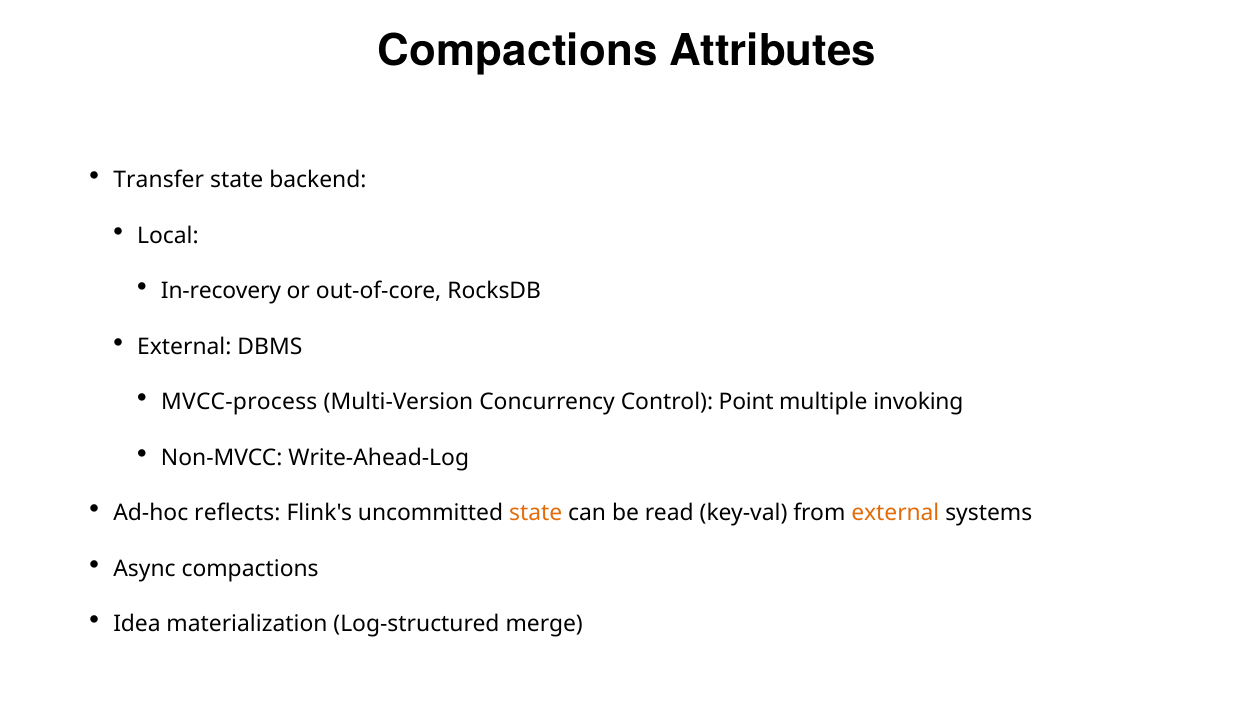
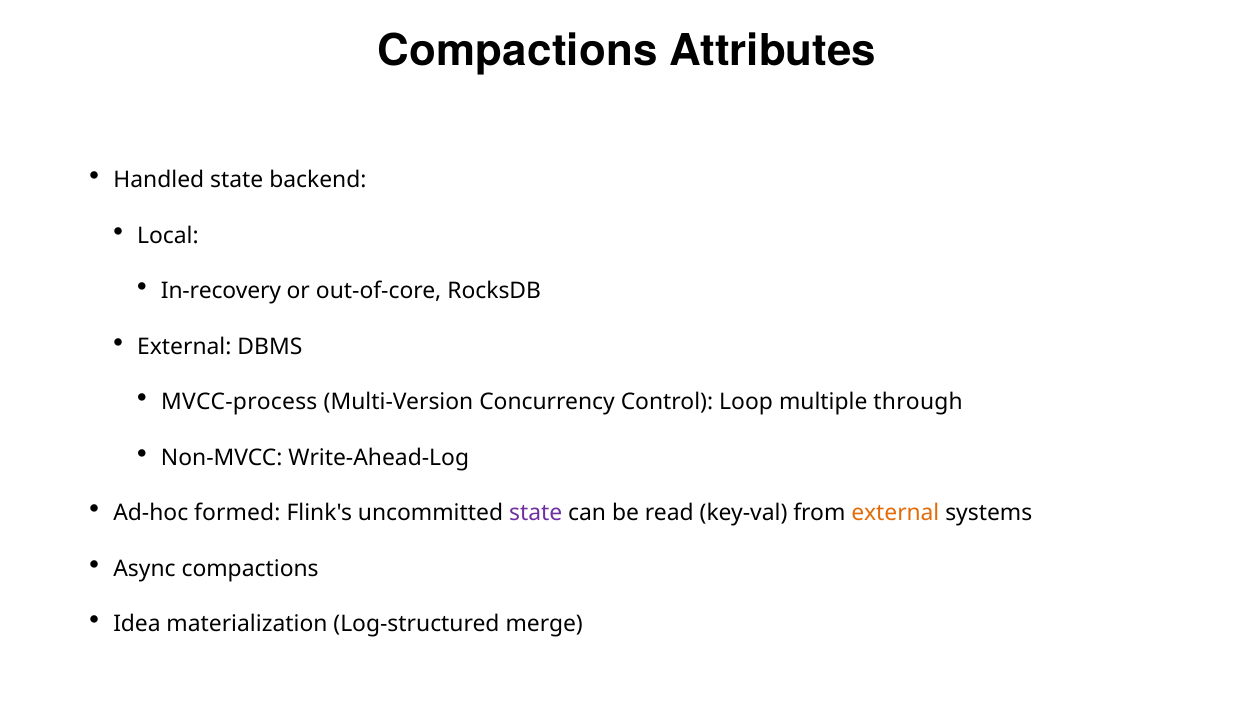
Transfer: Transfer -> Handled
Point: Point -> Loop
invoking: invoking -> through
reflects: reflects -> formed
state at (536, 514) colour: orange -> purple
